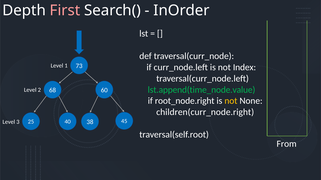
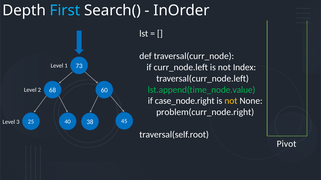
First colour: pink -> light blue
root_node.right: root_node.right -> case_node.right
children(curr_node.right: children(curr_node.right -> problem(curr_node.right
From: From -> Pivot
